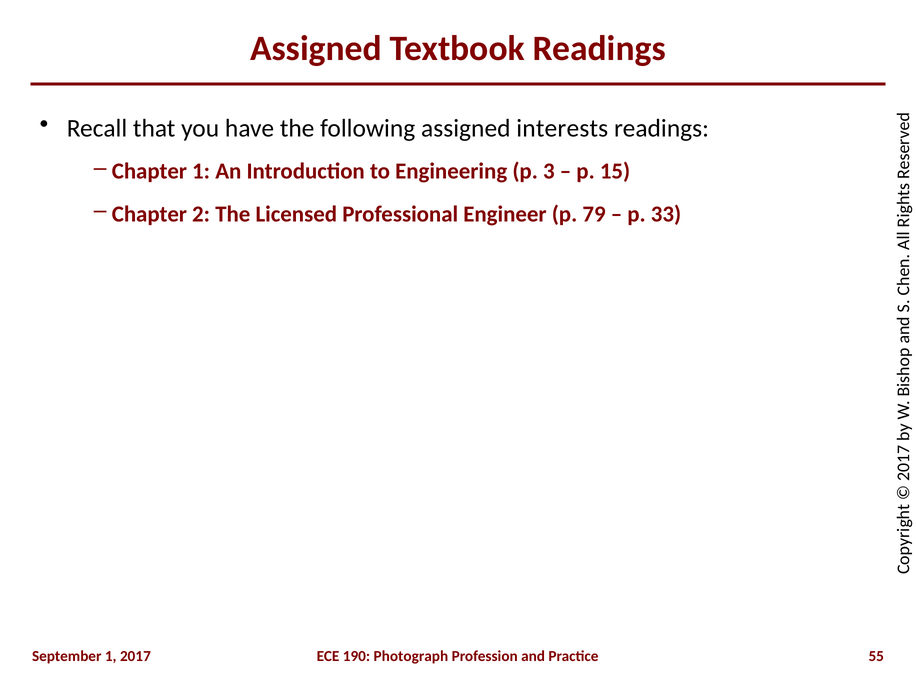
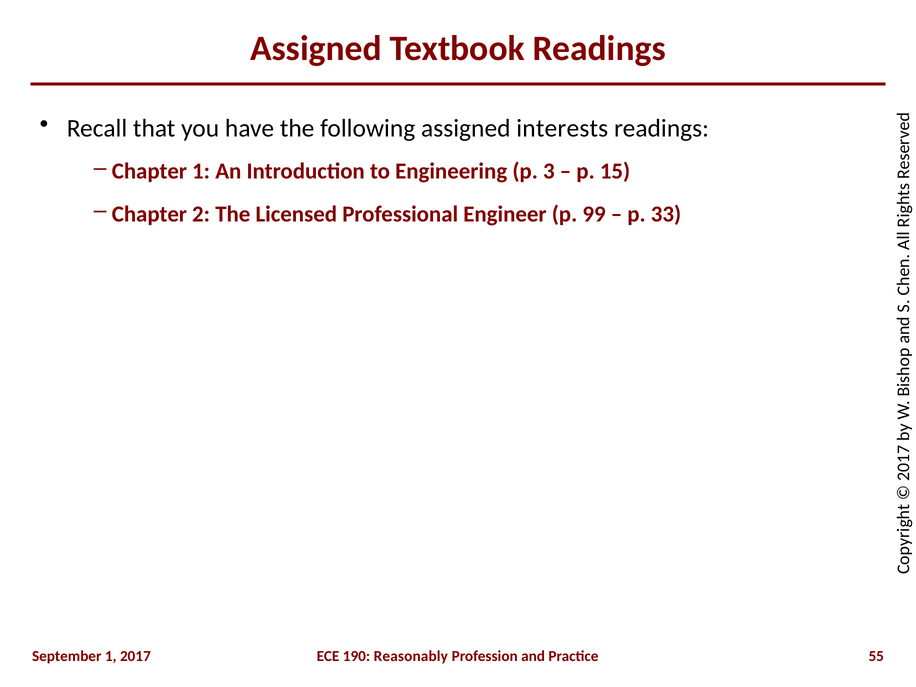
79: 79 -> 99
Photograph: Photograph -> Reasonably
